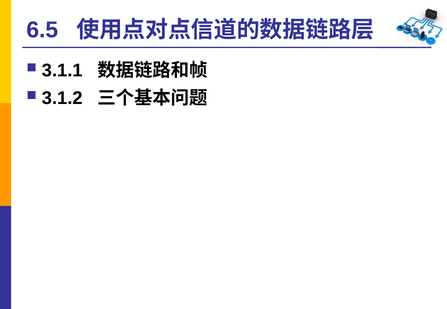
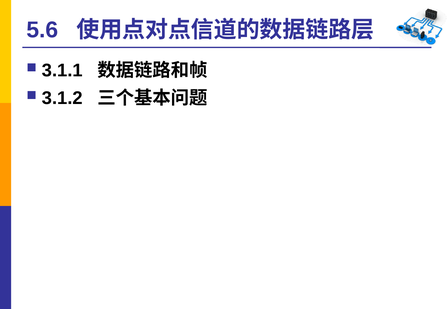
6.5: 6.5 -> 5.6
